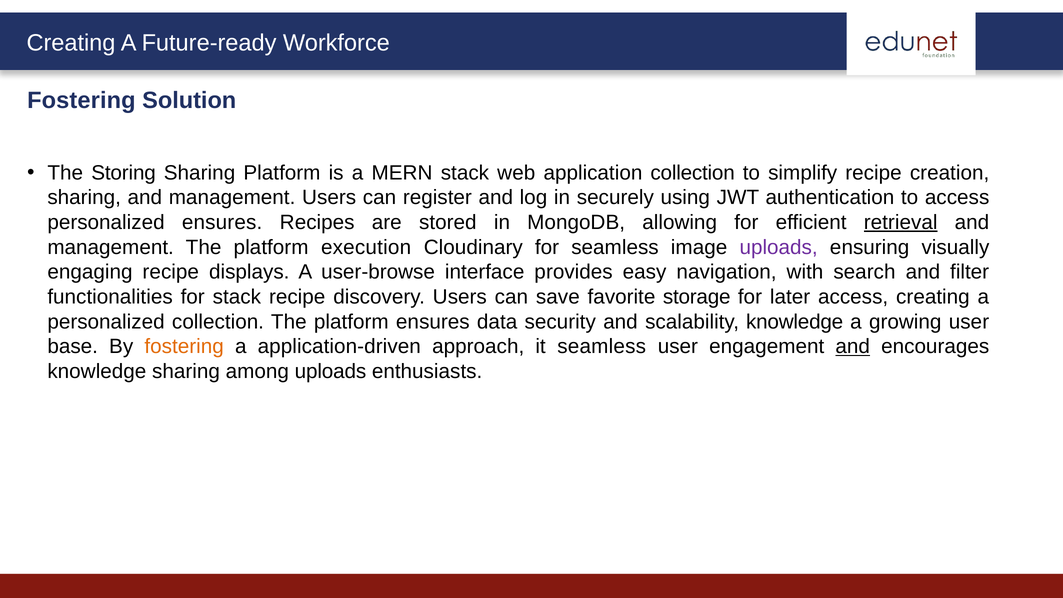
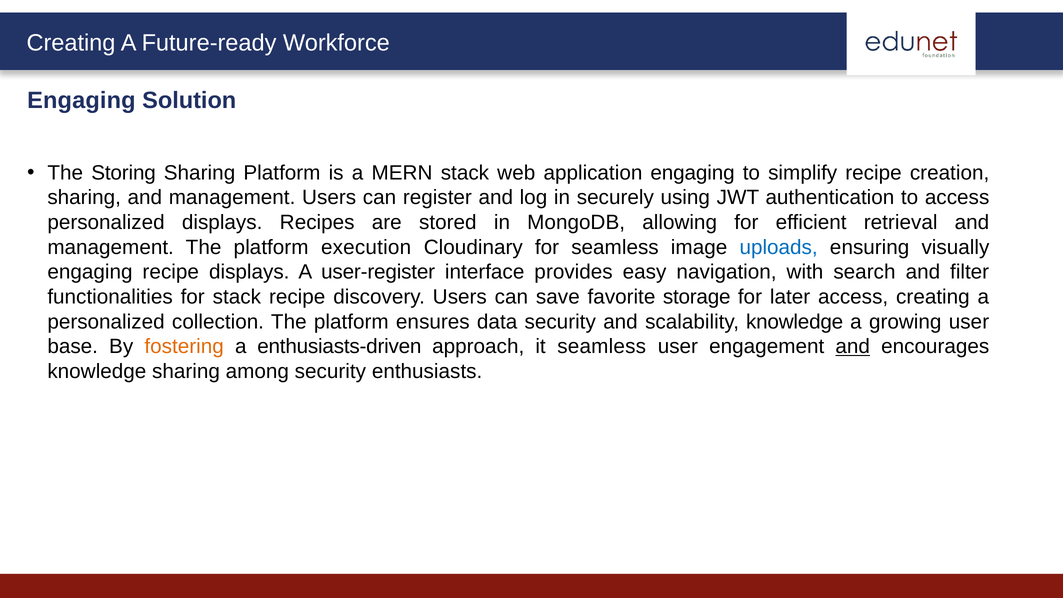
Fostering at (81, 101): Fostering -> Engaging
application collection: collection -> engaging
personalized ensures: ensures -> displays
retrieval underline: present -> none
uploads at (779, 247) colour: purple -> blue
user-browse: user-browse -> user-register
application-driven: application-driven -> enthusiasts-driven
among uploads: uploads -> security
